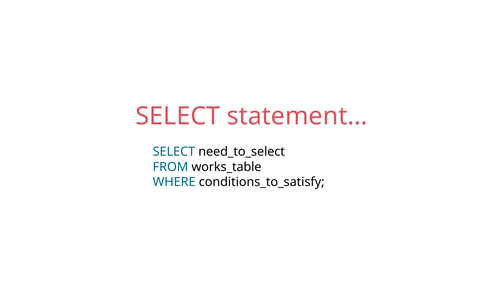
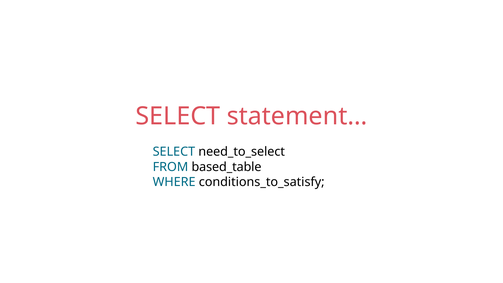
works_table: works_table -> based_table
